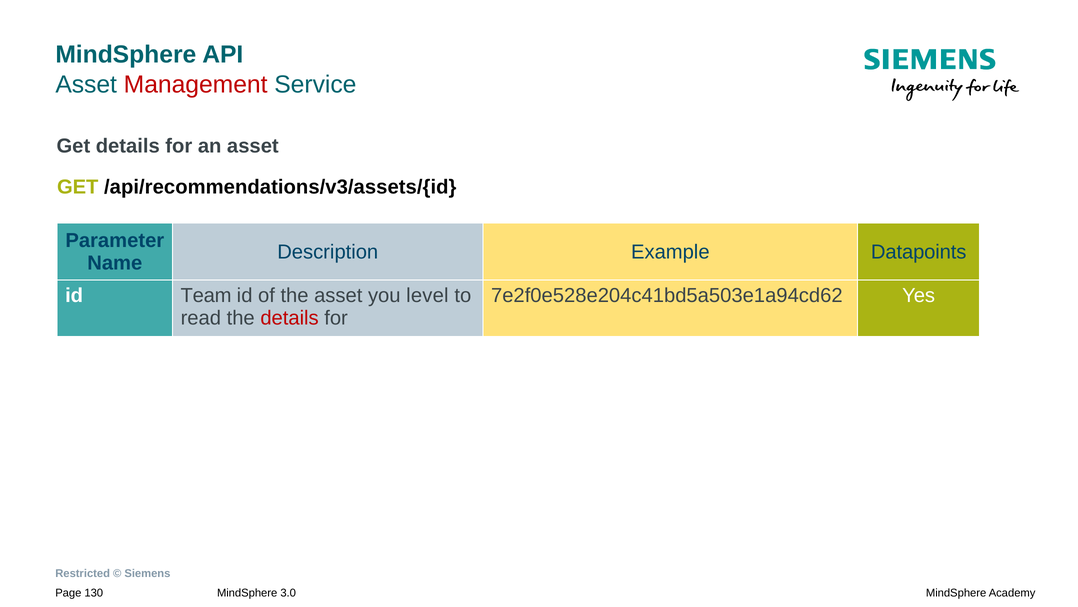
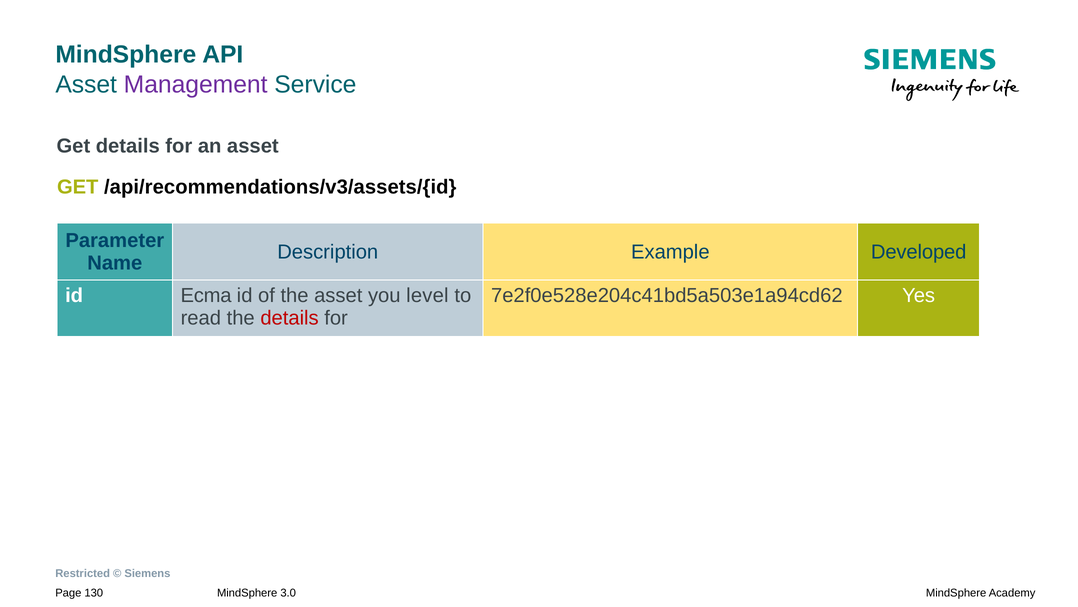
Management colour: red -> purple
Datapoints: Datapoints -> Developed
Team: Team -> Ecma
